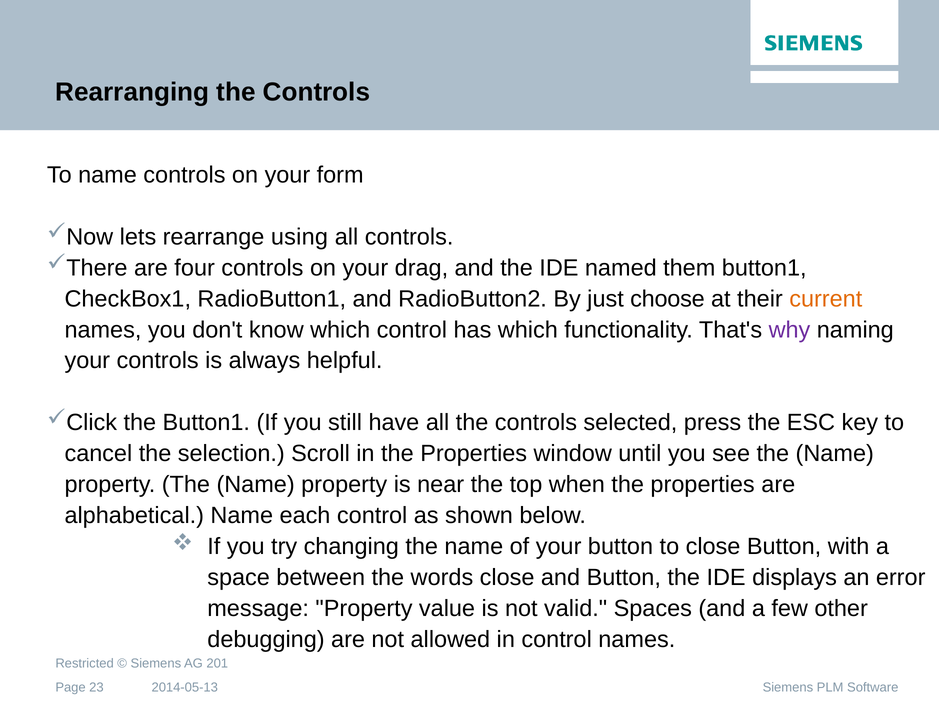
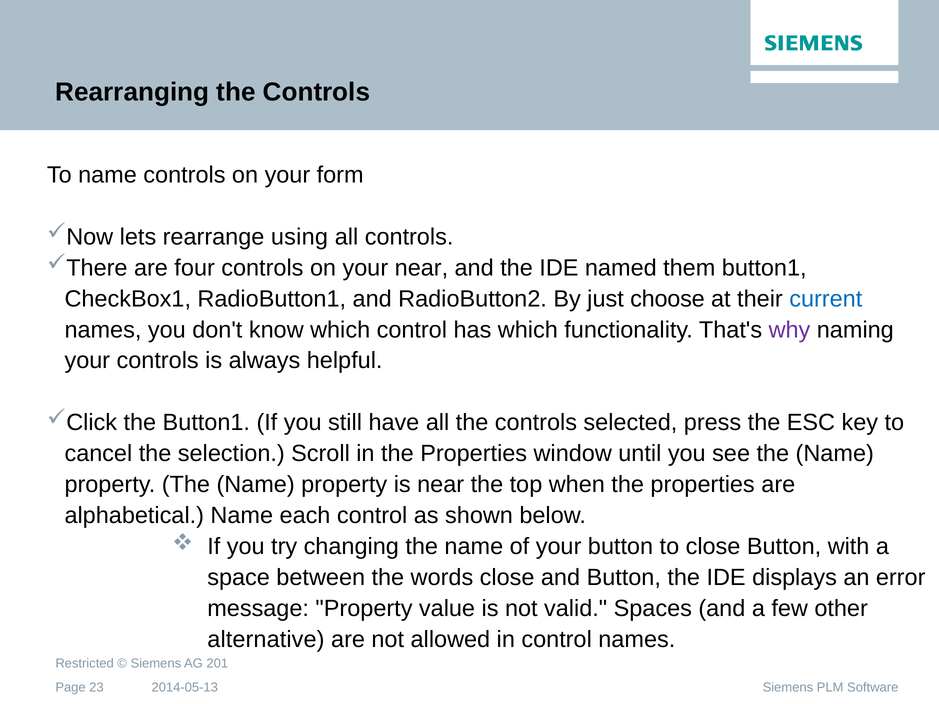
your drag: drag -> near
current colour: orange -> blue
debugging: debugging -> alternative
